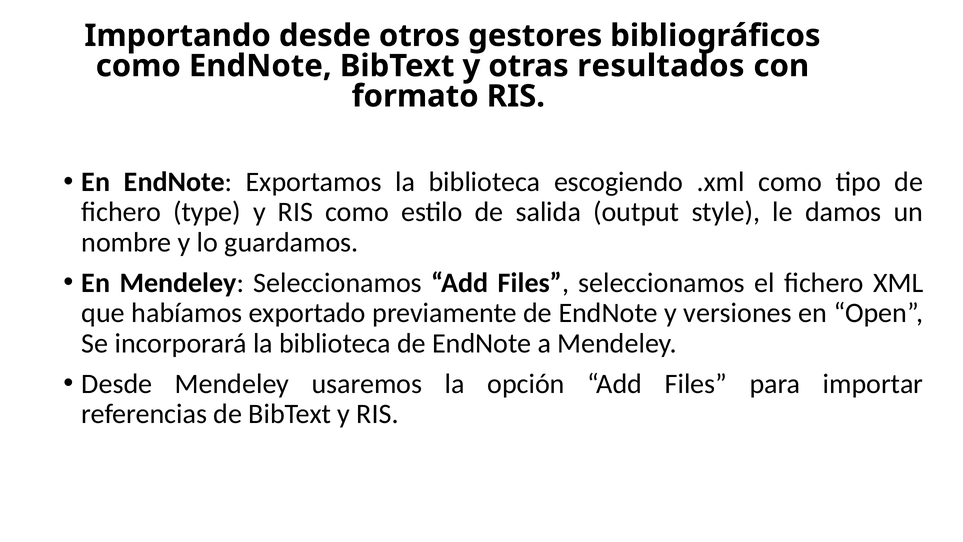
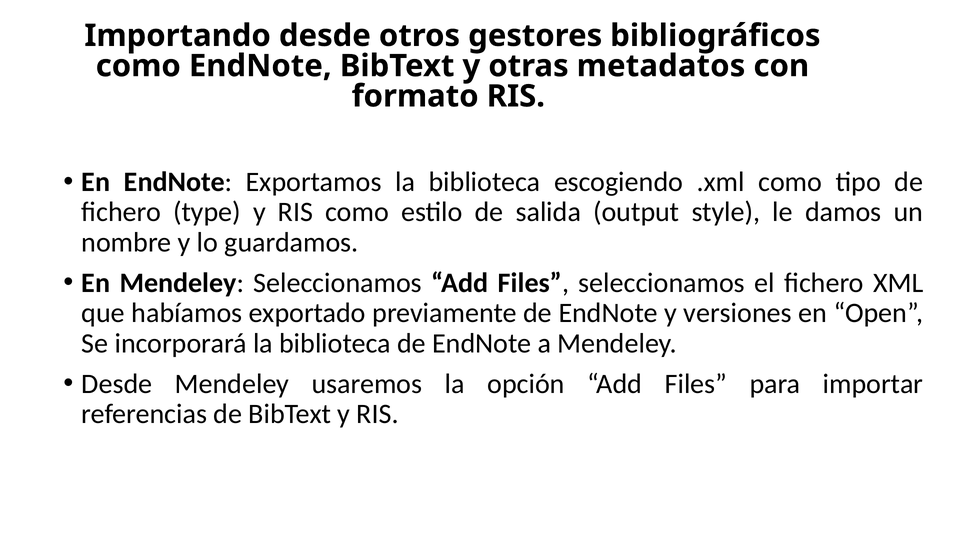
resultados: resultados -> metadatos
